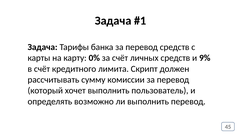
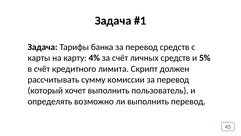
0%: 0% -> 4%
9%: 9% -> 5%
